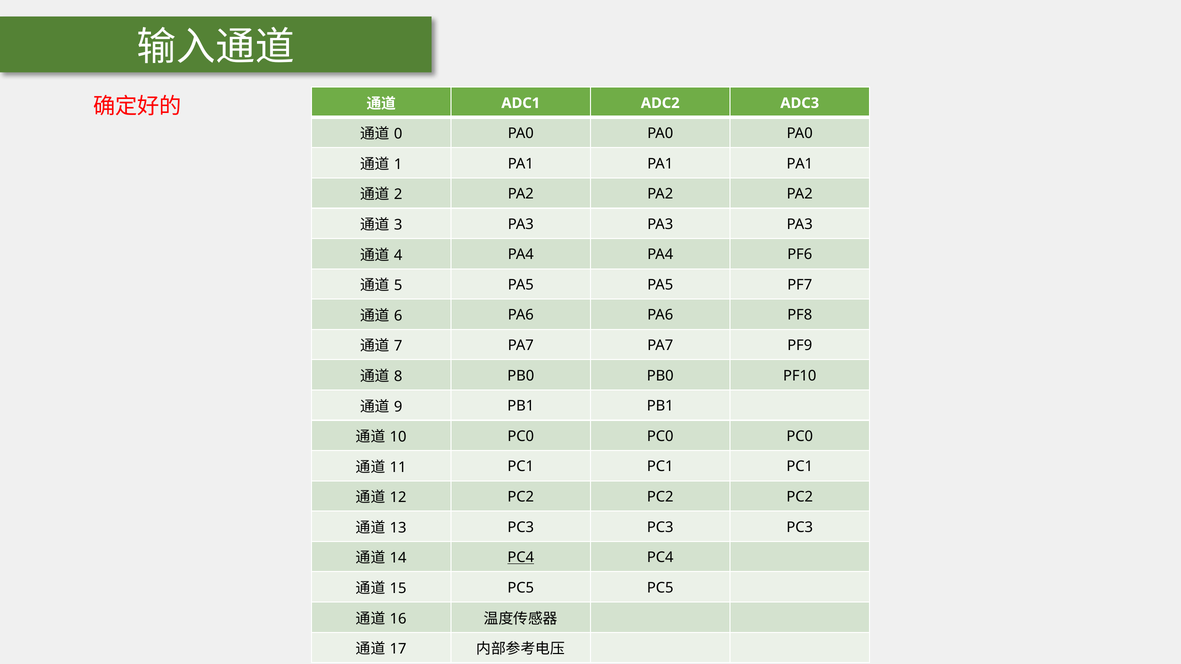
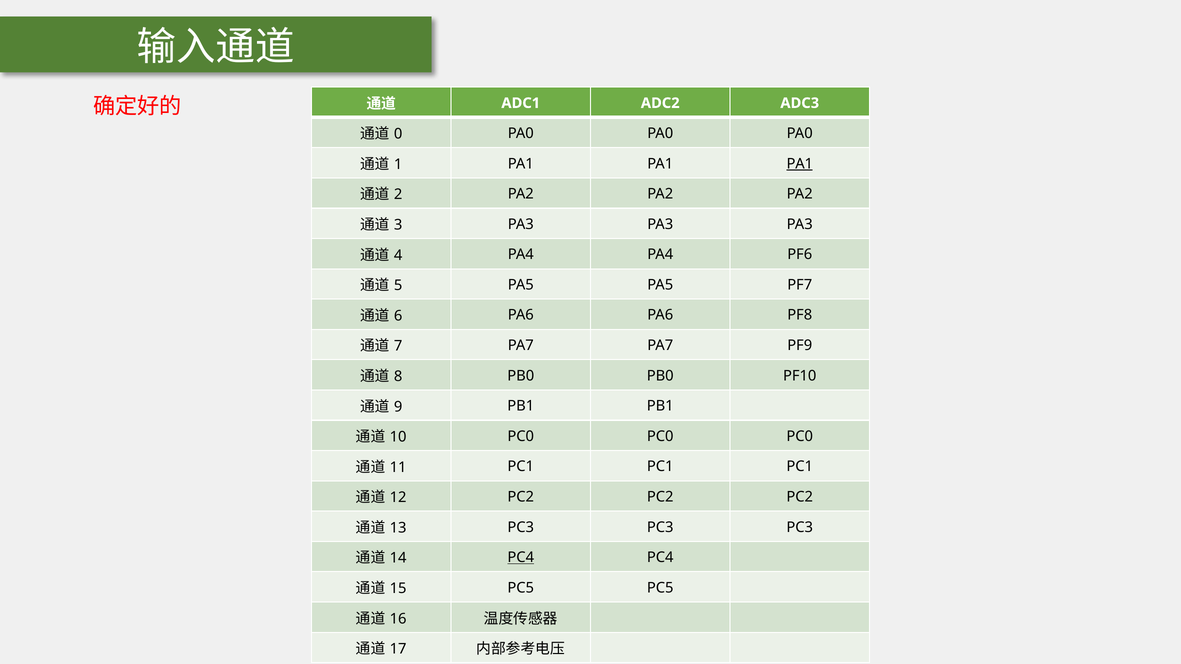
PA1 at (800, 164) underline: none -> present
